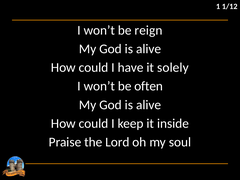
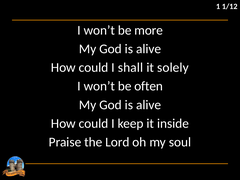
reign: reign -> more
have: have -> shall
